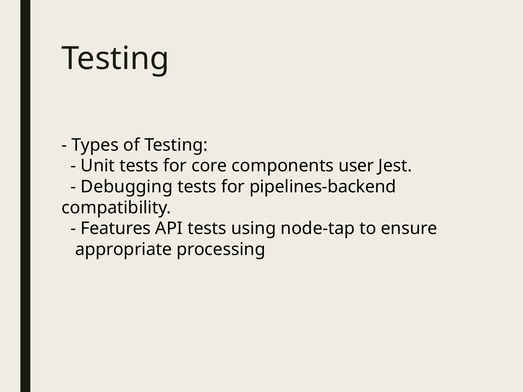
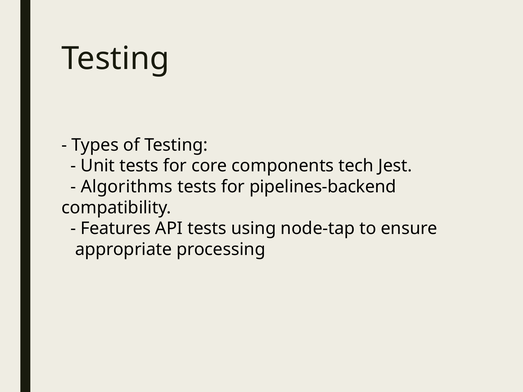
user: user -> tech
Debugging: Debugging -> Algorithms
